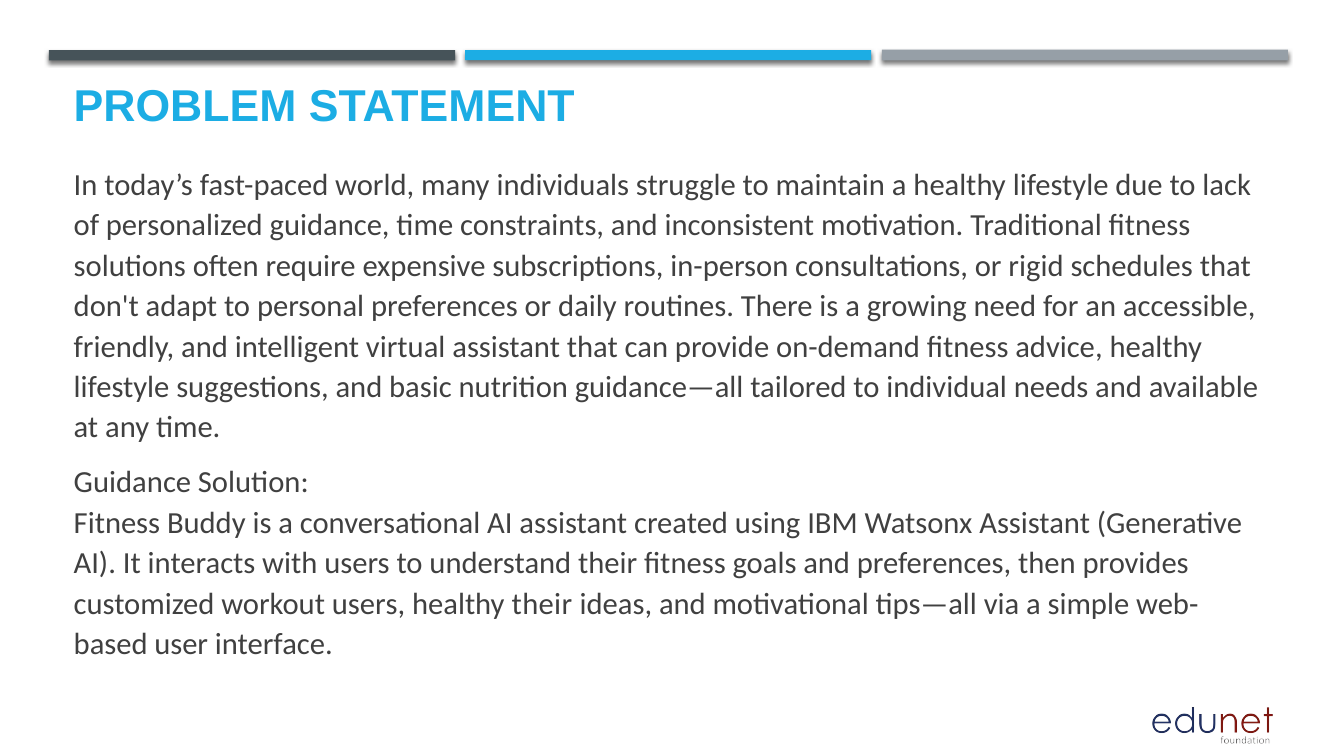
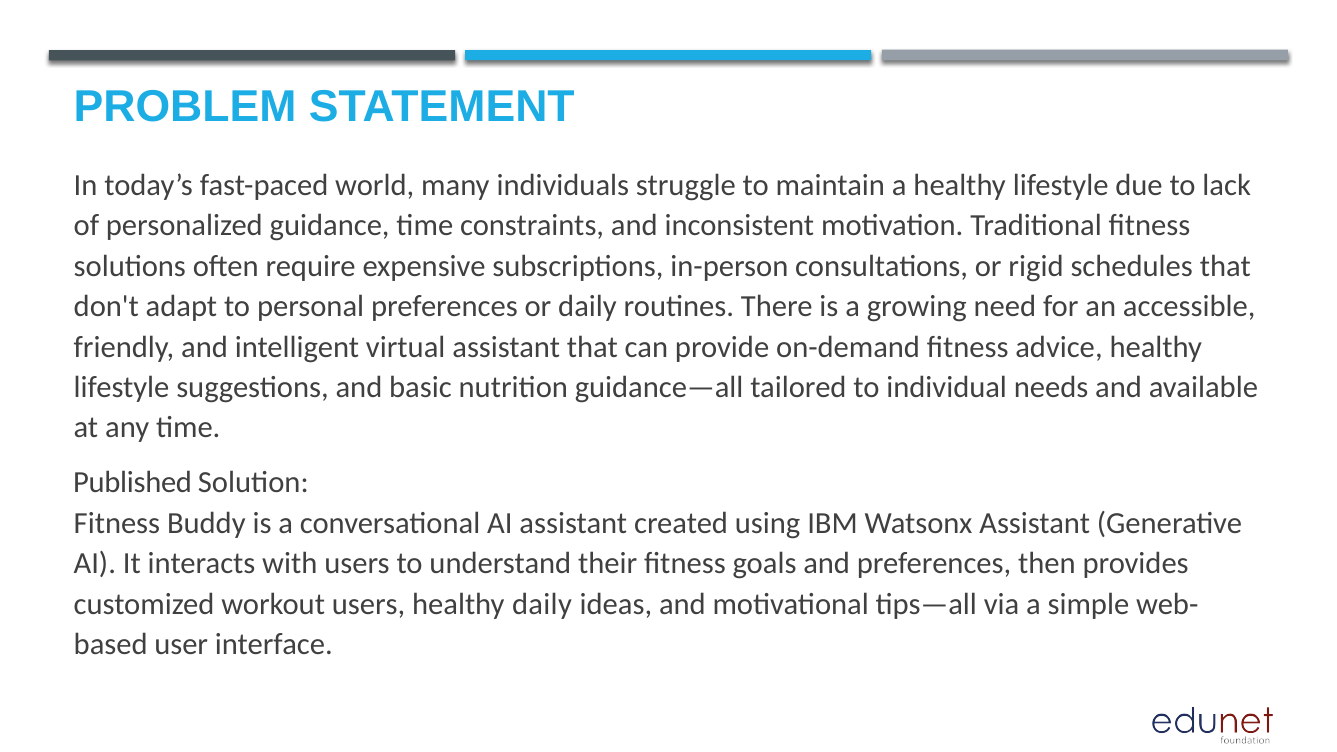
Guidance at (132, 483): Guidance -> Published
healthy their: their -> daily
